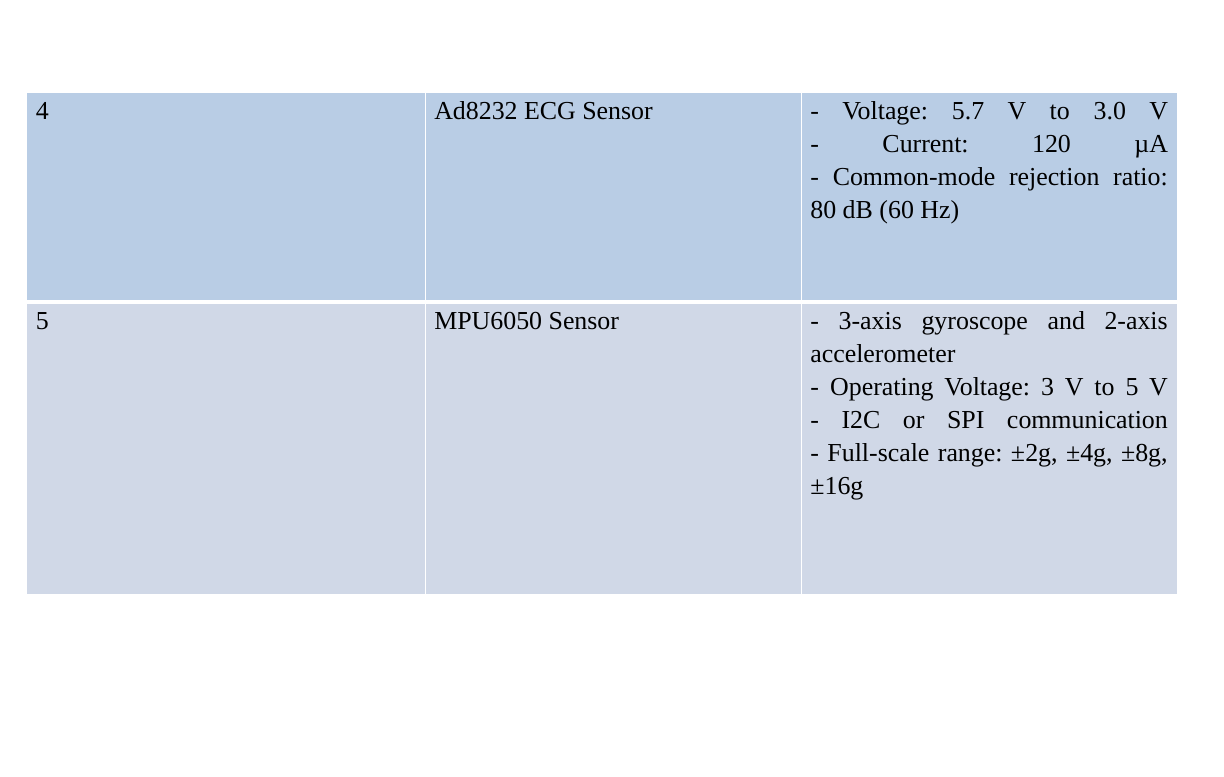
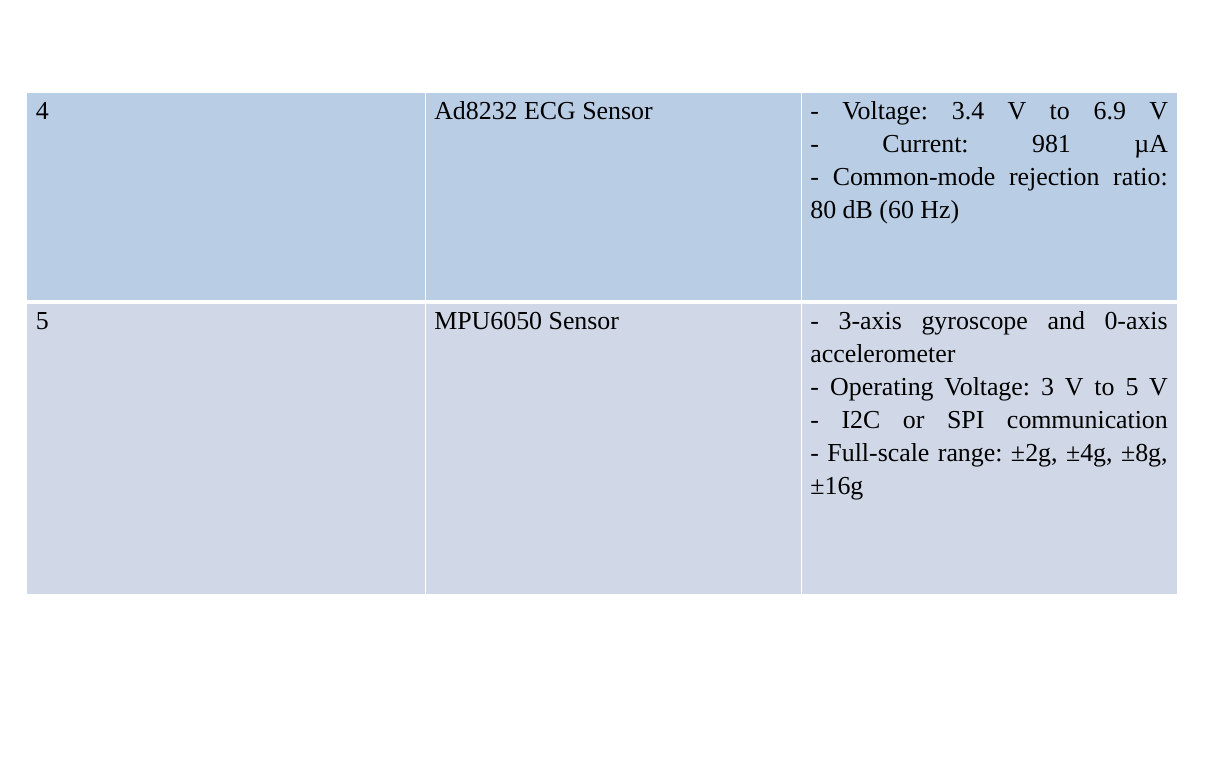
5.7: 5.7 -> 3.4
3.0: 3.0 -> 6.9
120: 120 -> 981
2-axis: 2-axis -> 0-axis
